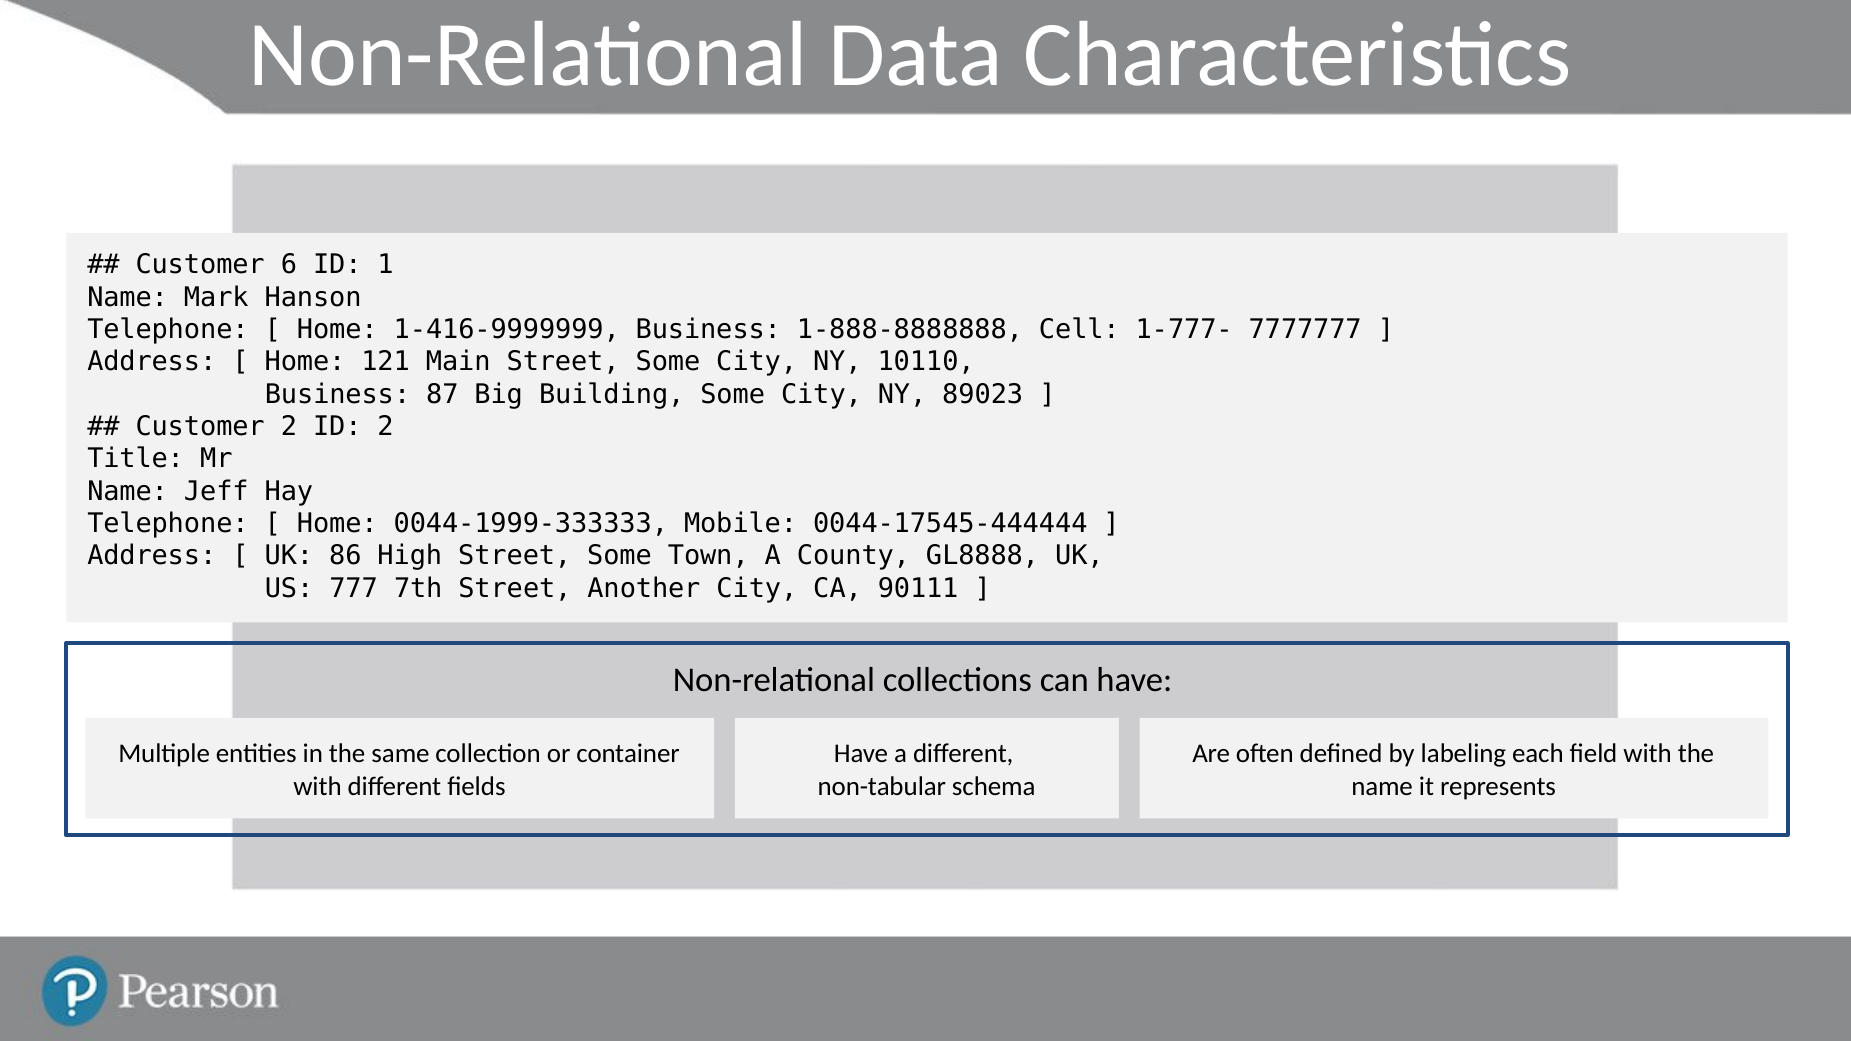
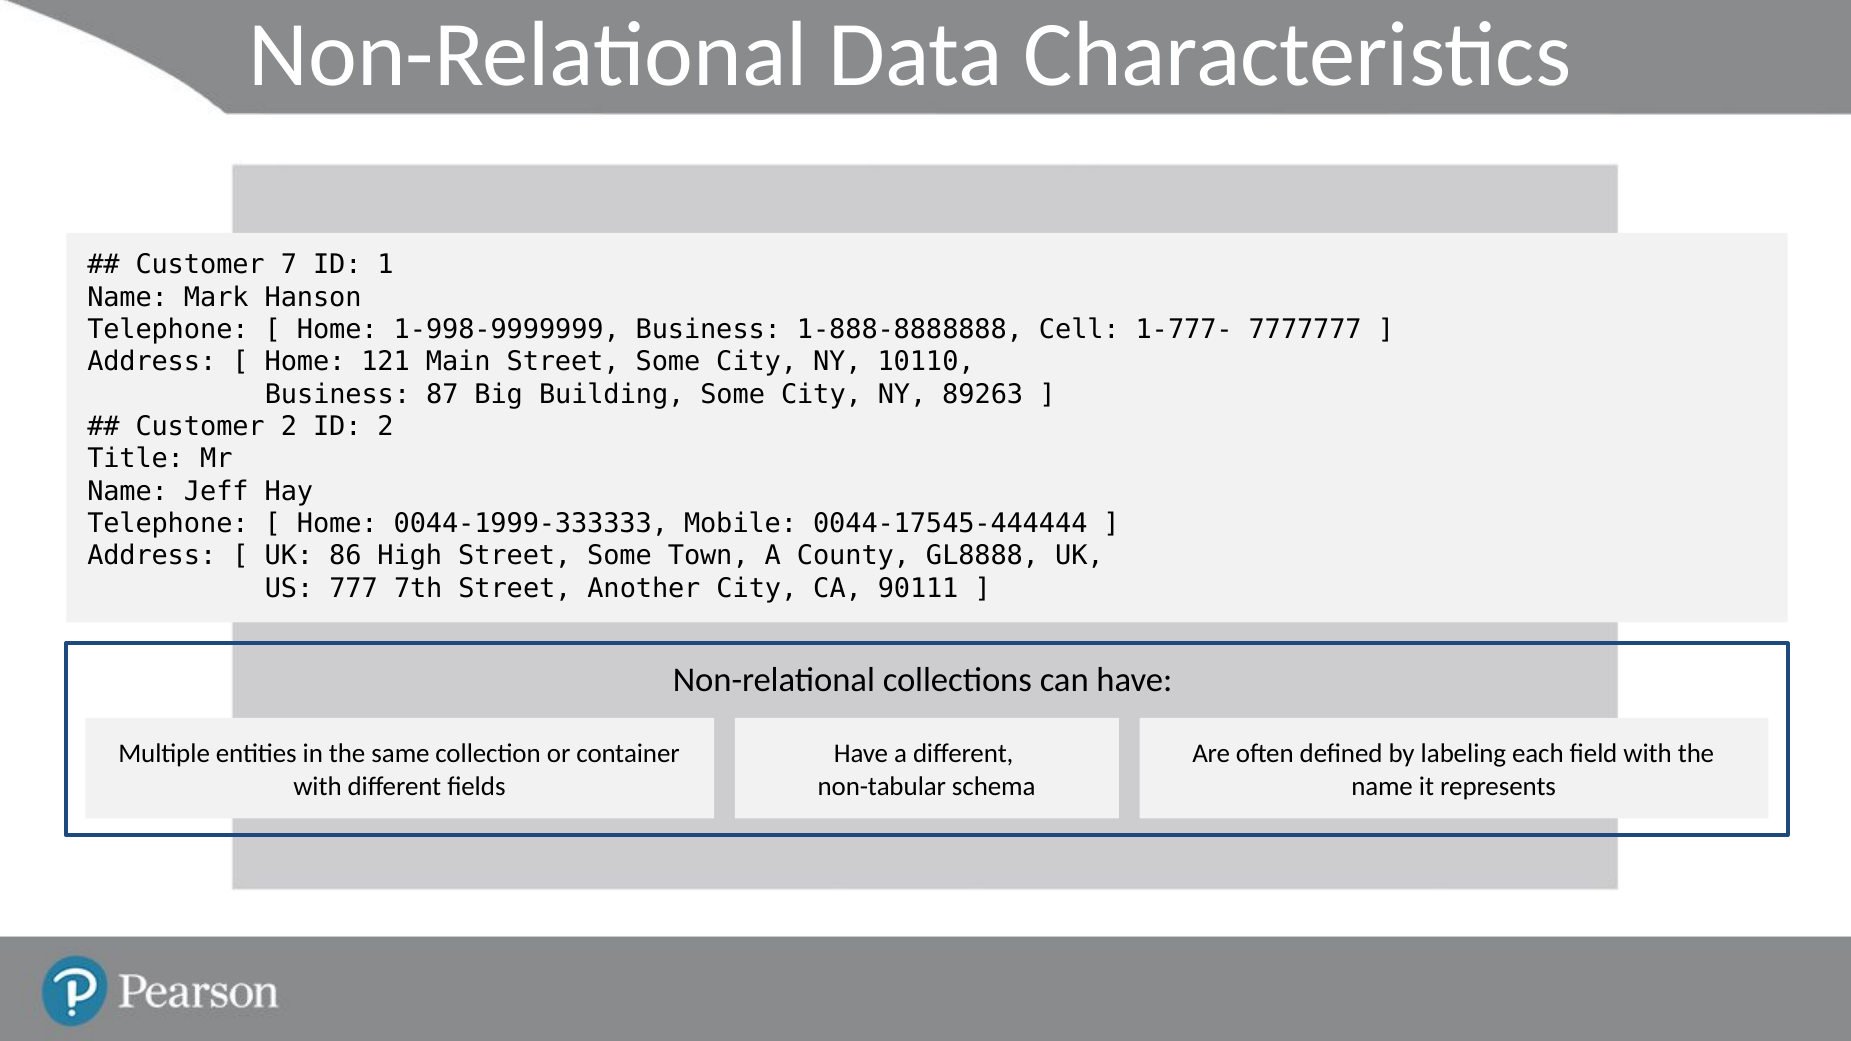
6: 6 -> 7
1-416-9999999: 1-416-9999999 -> 1-998-9999999
89023: 89023 -> 89263
